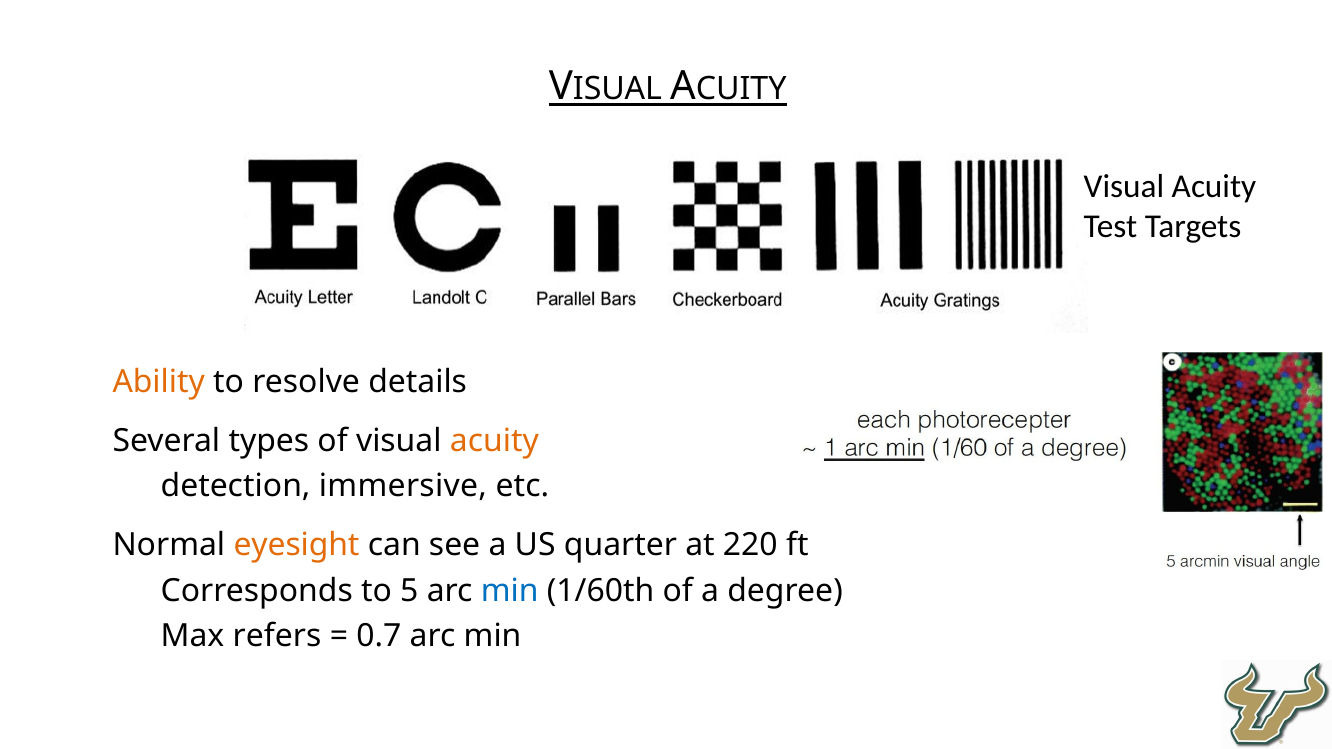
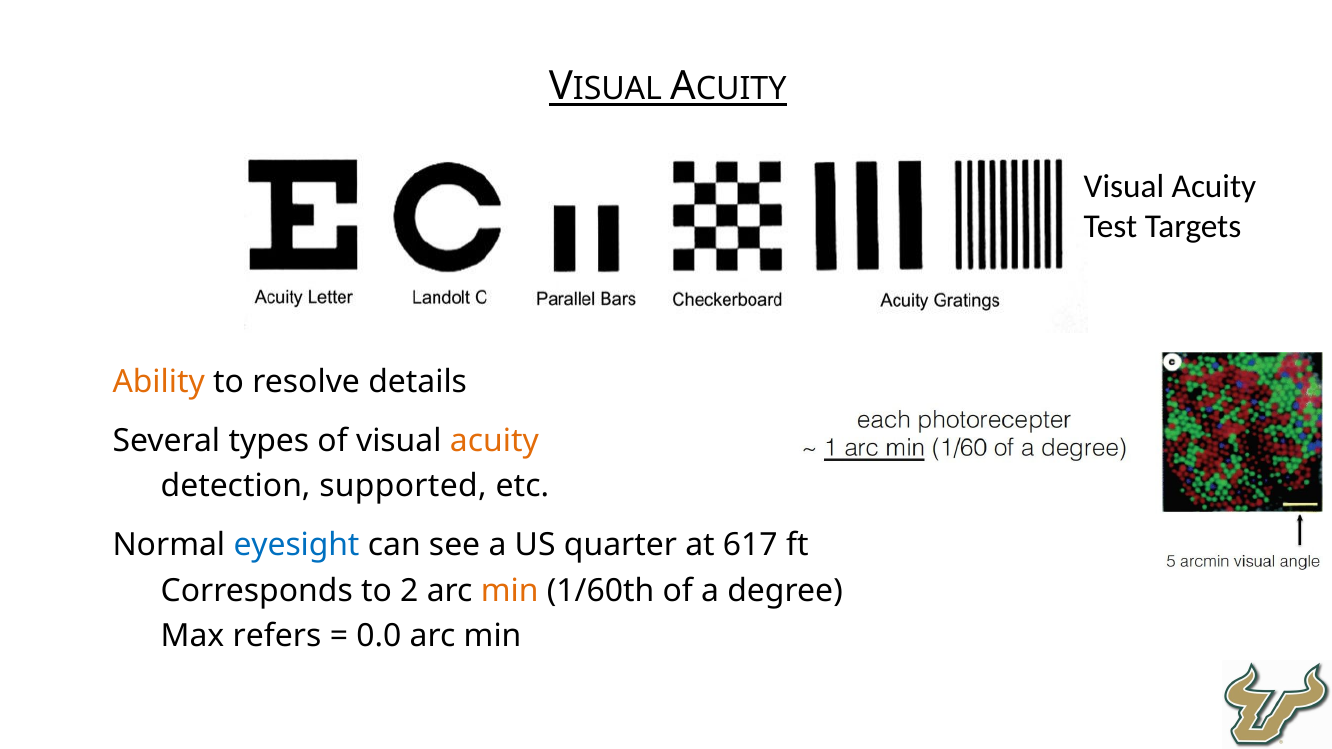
immersive: immersive -> supported
eyesight colour: orange -> blue
220: 220 -> 617
5: 5 -> 2
min at (510, 591) colour: blue -> orange
0.7: 0.7 -> 0.0
